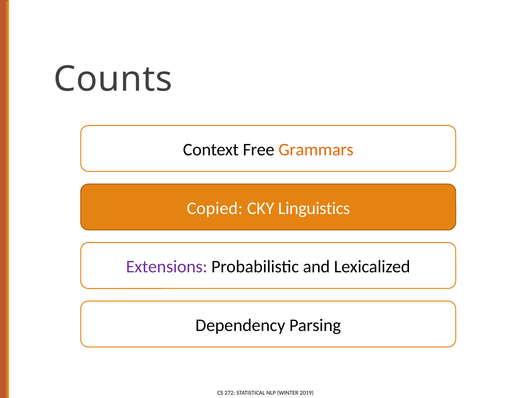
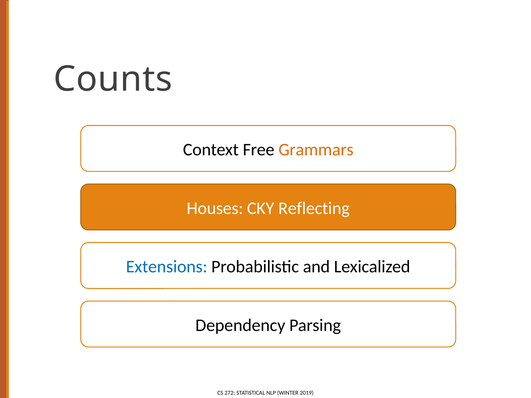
Copied: Copied -> Houses
Linguistics: Linguistics -> Reflecting
Extensions colour: purple -> blue
